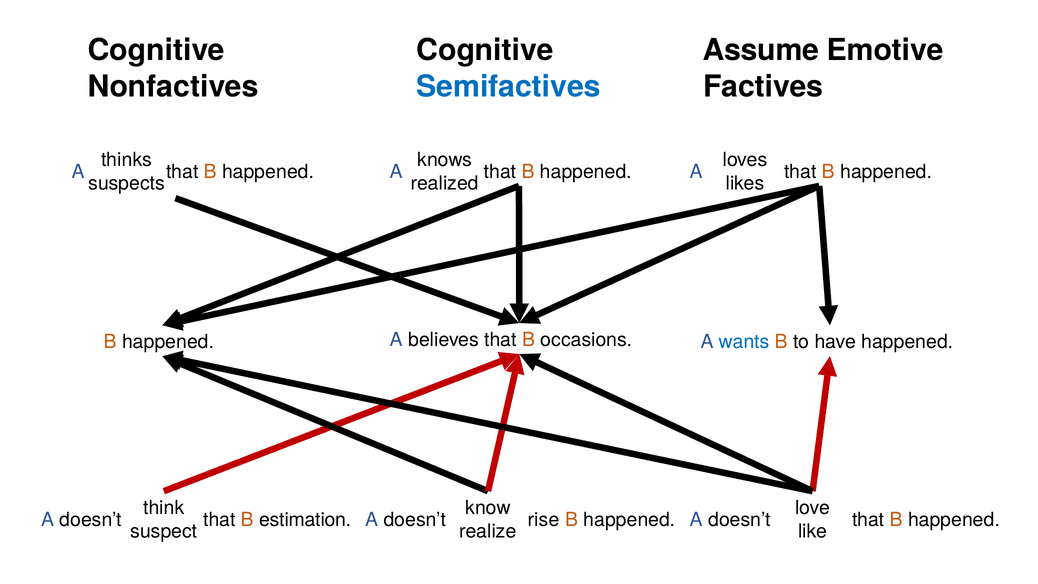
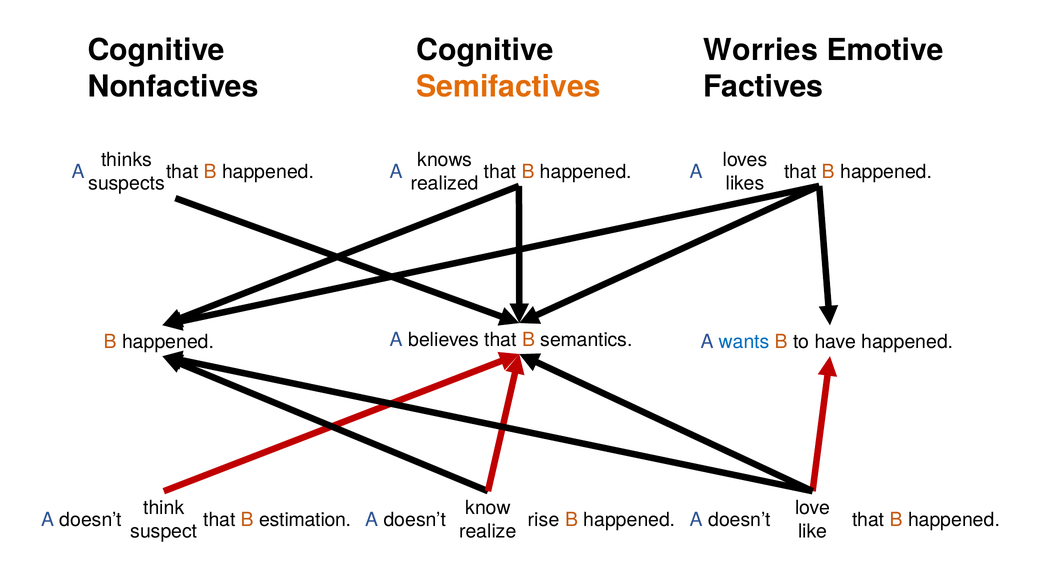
Assume: Assume -> Worries
Semifactives colour: blue -> orange
occasions: occasions -> semantics
